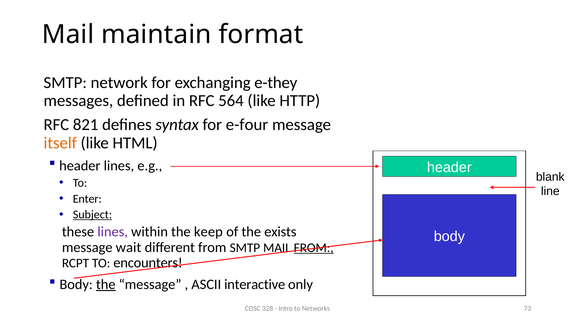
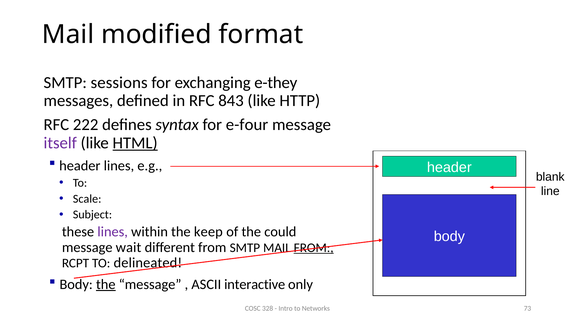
maintain: maintain -> modified
network: network -> sessions
564: 564 -> 843
821: 821 -> 222
itself colour: orange -> purple
HTML underline: none -> present
Enter: Enter -> Scale
Subject underline: present -> none
exists: exists -> could
encounters: encounters -> delineated
